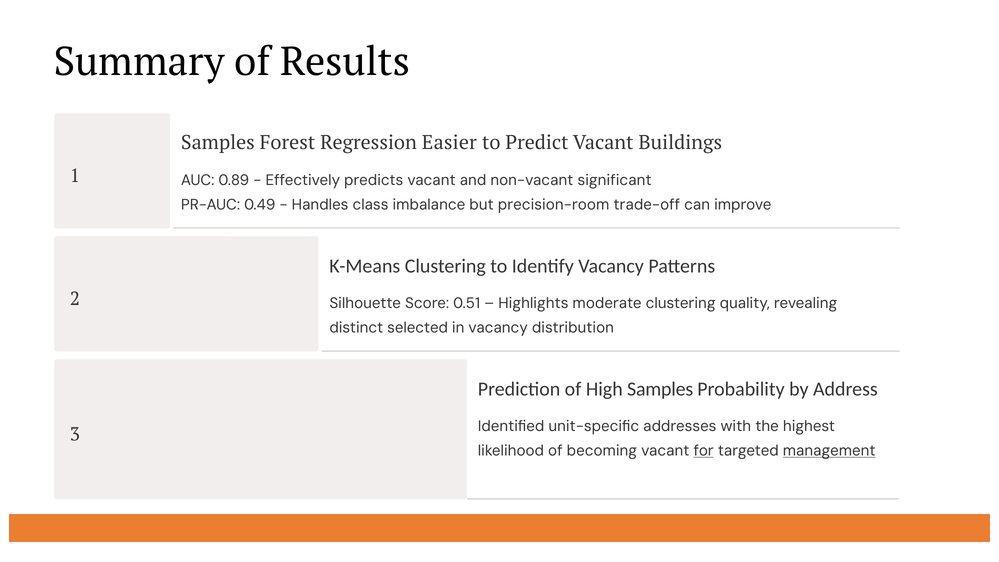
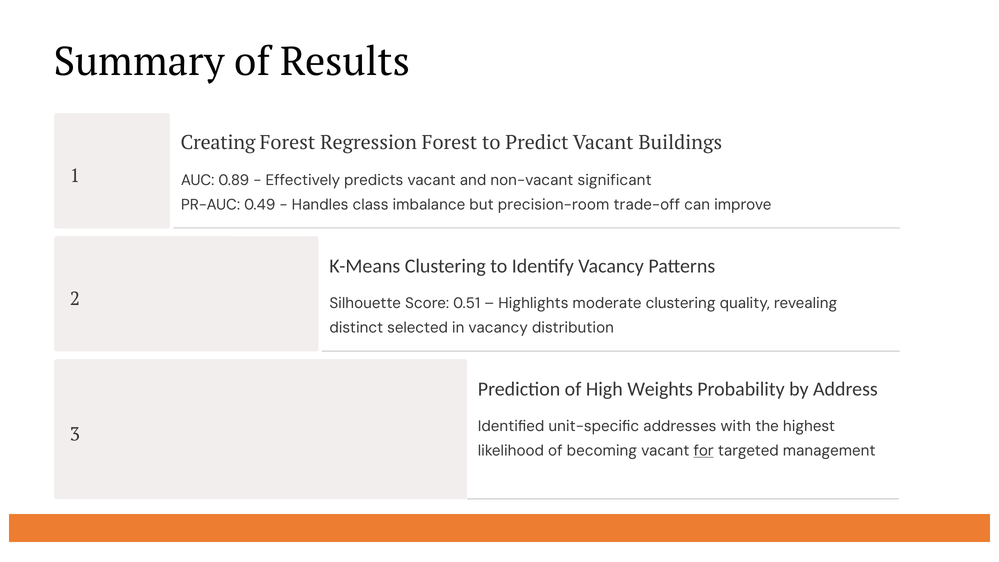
Samples at (218, 142): Samples -> Creating
Regression Easier: Easier -> Forest
High Samples: Samples -> Weights
management underline: present -> none
